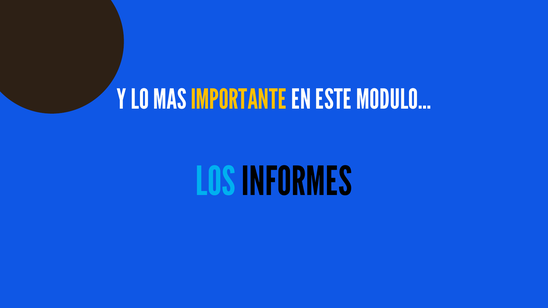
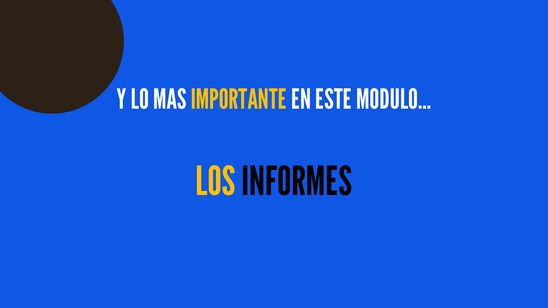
LOS colour: light blue -> yellow
